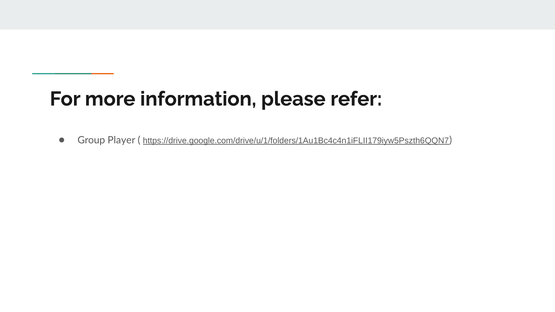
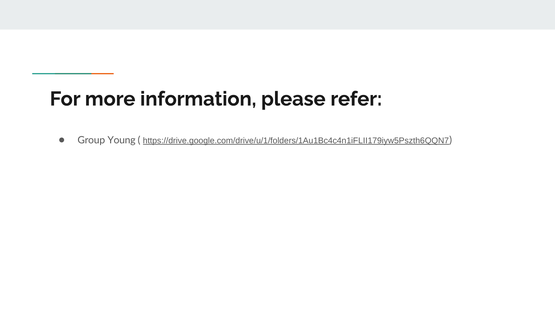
Player: Player -> Young
